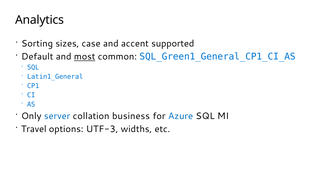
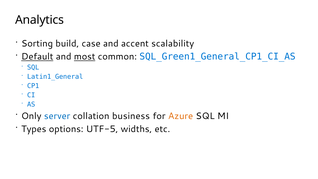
sizes: sizes -> build
supported: supported -> scalability
Default underline: none -> present
Azure colour: blue -> orange
Travel: Travel -> Types
UTF-3: UTF-3 -> UTF-5
